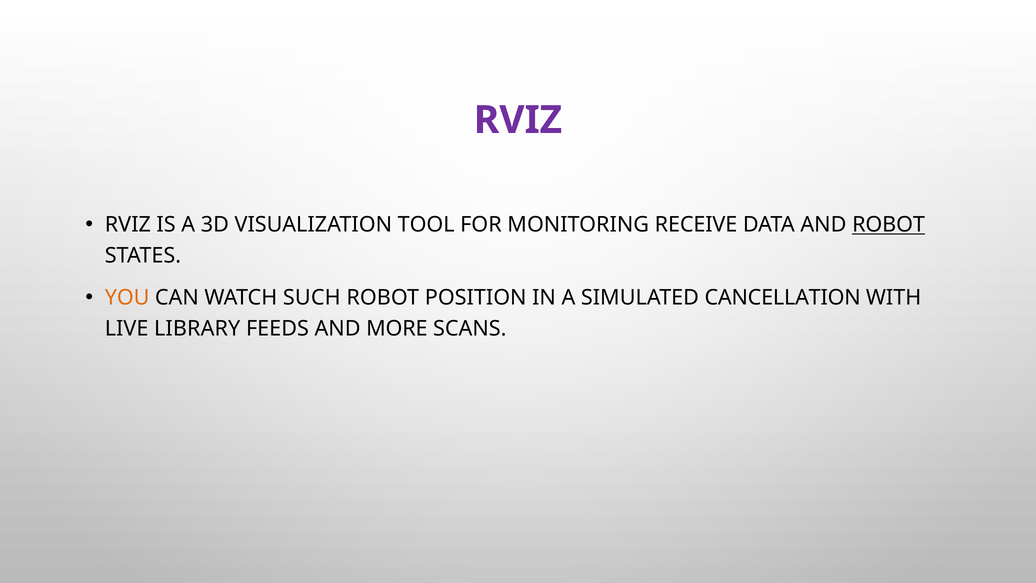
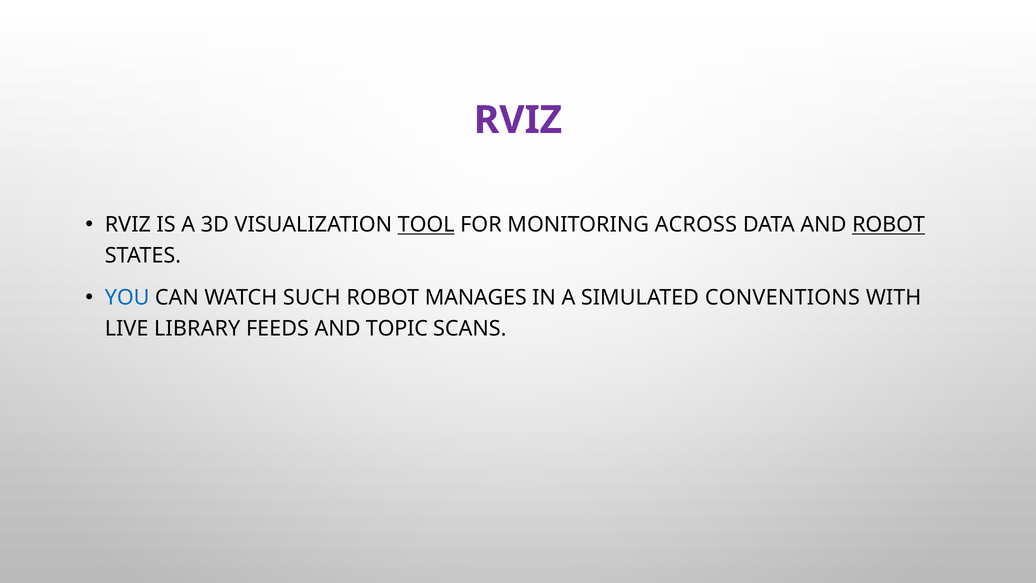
TOOL underline: none -> present
RECEIVE: RECEIVE -> ACROSS
YOU colour: orange -> blue
POSITION: POSITION -> MANAGES
CANCELLATION: CANCELLATION -> CONVENTIONS
MORE: MORE -> TOPIC
